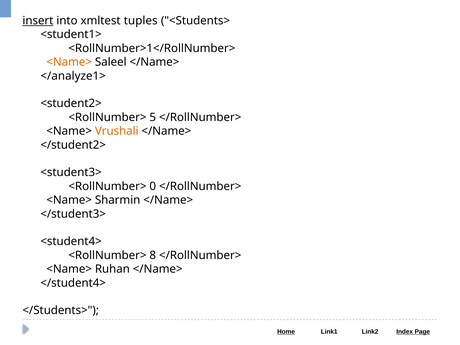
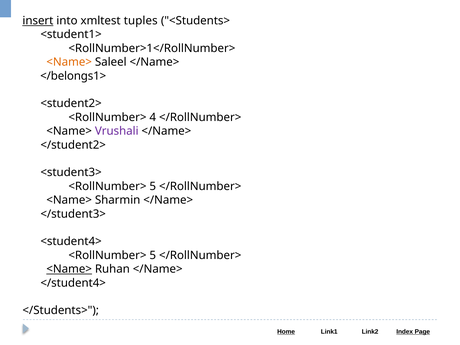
</analyze1>: </analyze1> -> </belongs1>
5: 5 -> 4
Vrushali colour: orange -> purple
0 at (153, 186): 0 -> 5
8 at (153, 255): 8 -> 5
<Name> at (69, 269) underline: none -> present
